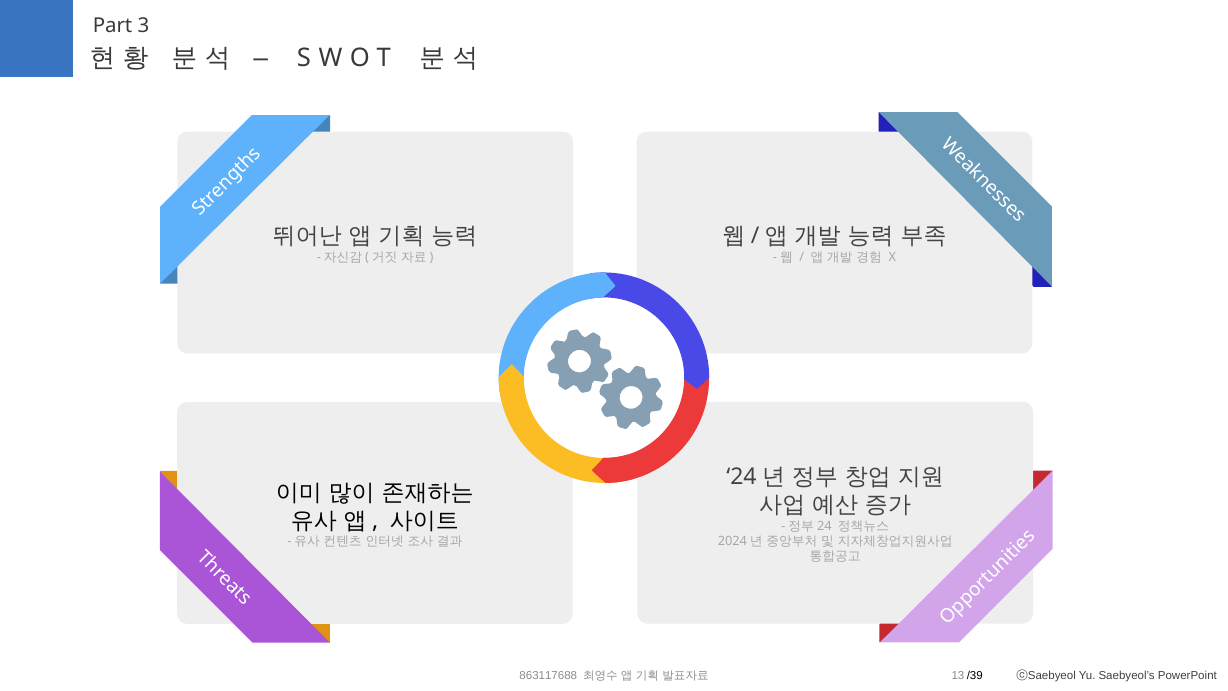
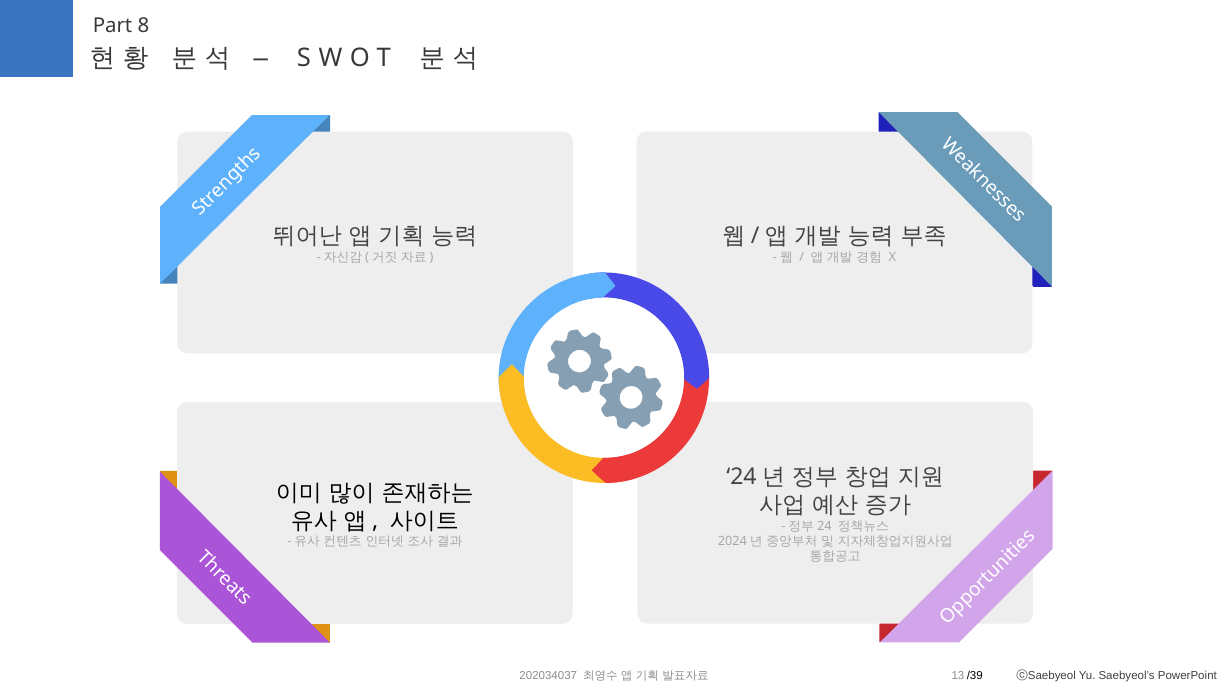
3: 3 -> 8
863117688: 863117688 -> 202034037
